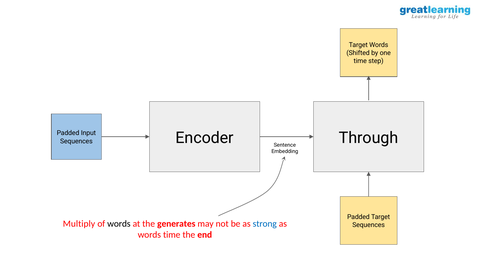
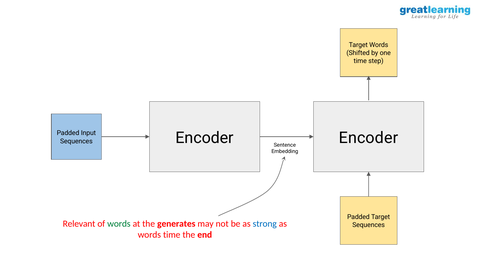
Encoder Through: Through -> Encoder
Multiply: Multiply -> Relevant
words at (119, 224) colour: black -> green
